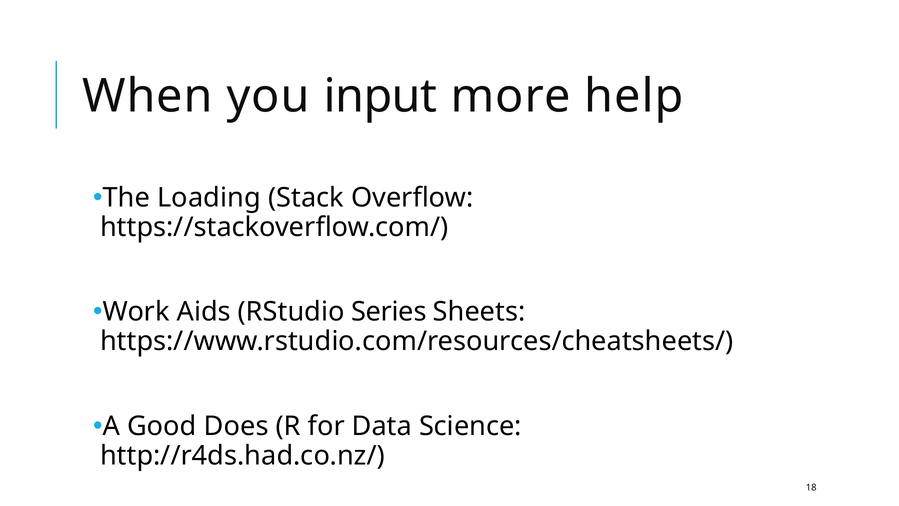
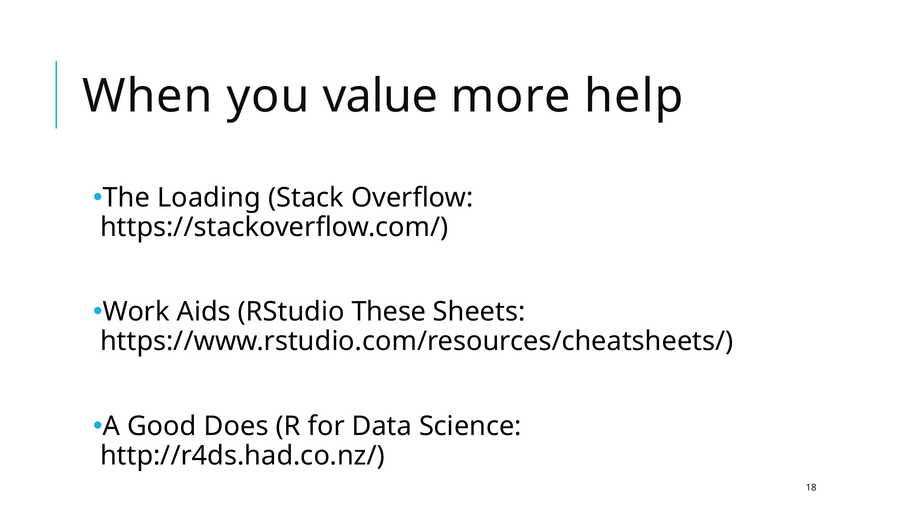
input: input -> value
Series: Series -> These
